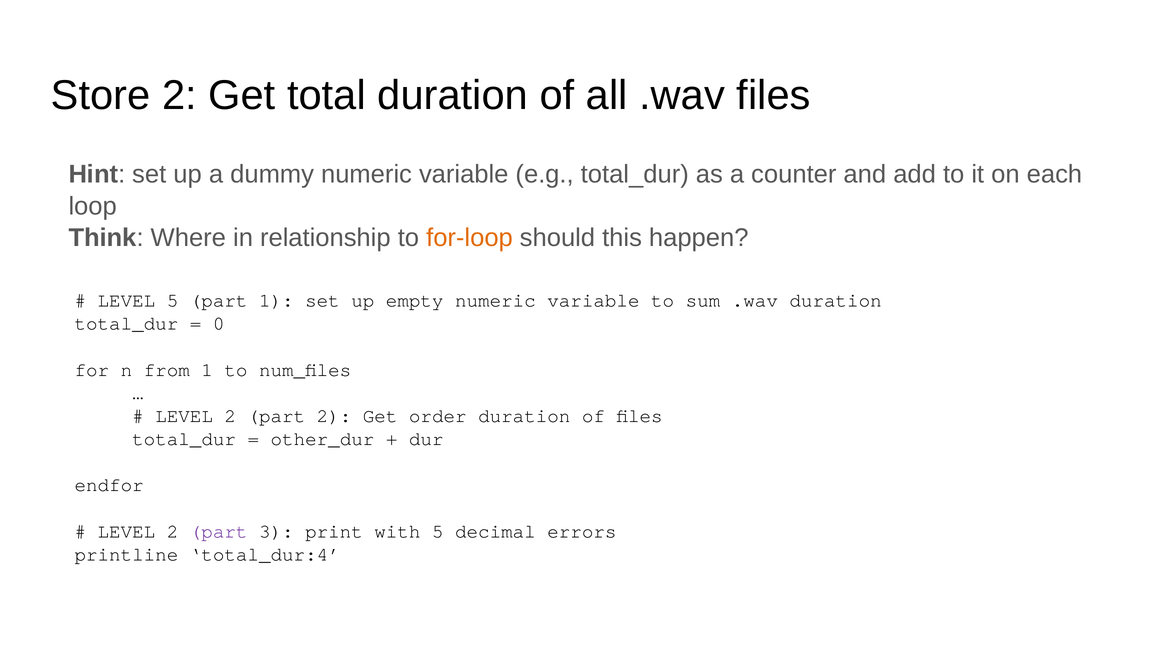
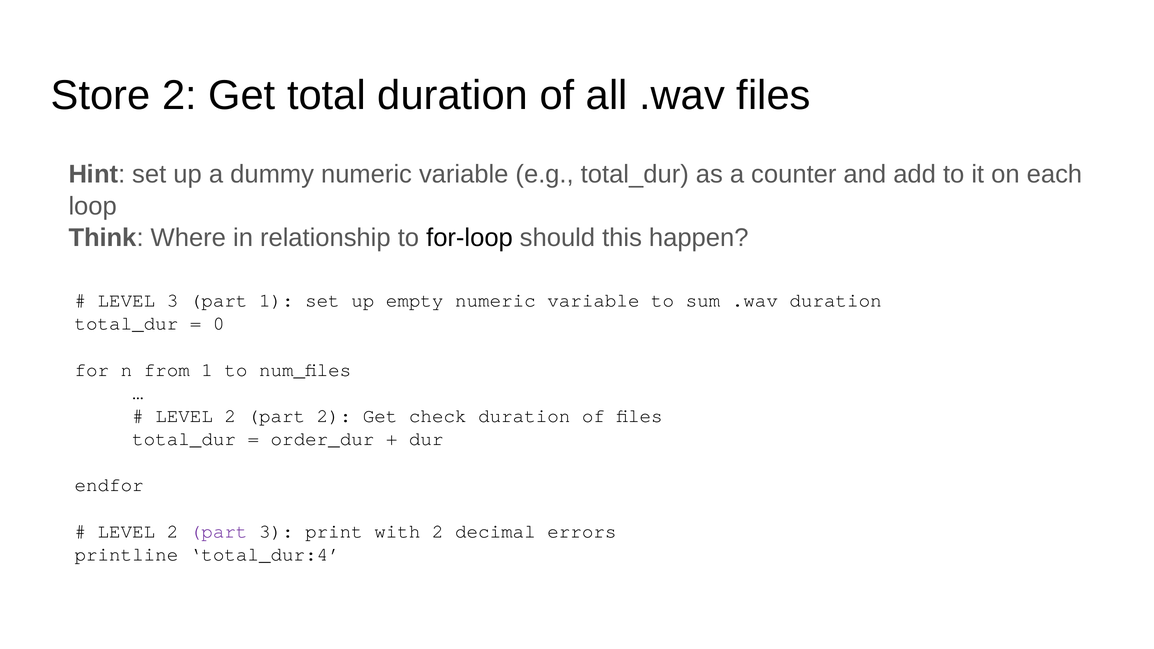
for-loop colour: orange -> black
LEVEL 5: 5 -> 3
order: order -> check
other_dur: other_dur -> order_dur
with 5: 5 -> 2
